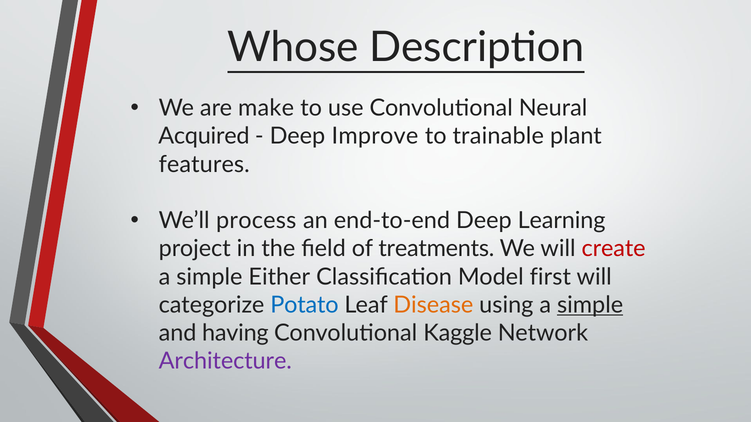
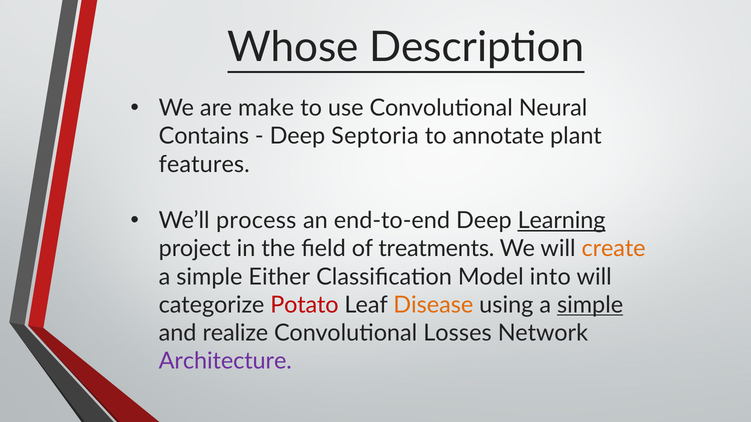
Acquired: Acquired -> Contains
Improve: Improve -> Septoria
trainable: trainable -> annotate
Learning underline: none -> present
create colour: red -> orange
first: first -> into
Potato colour: blue -> red
having: having -> realize
Kaggle: Kaggle -> Losses
